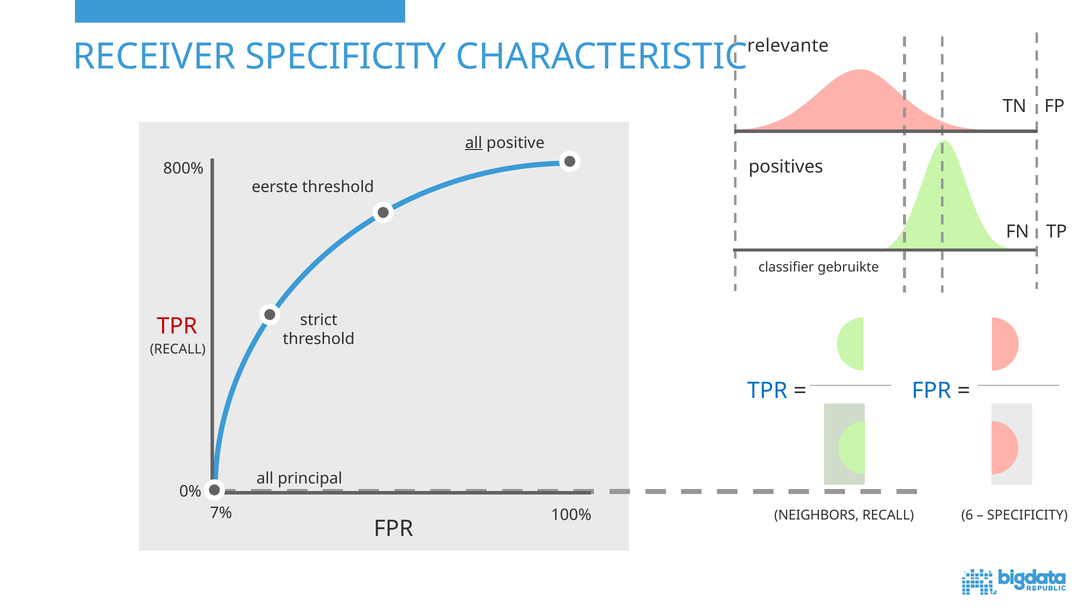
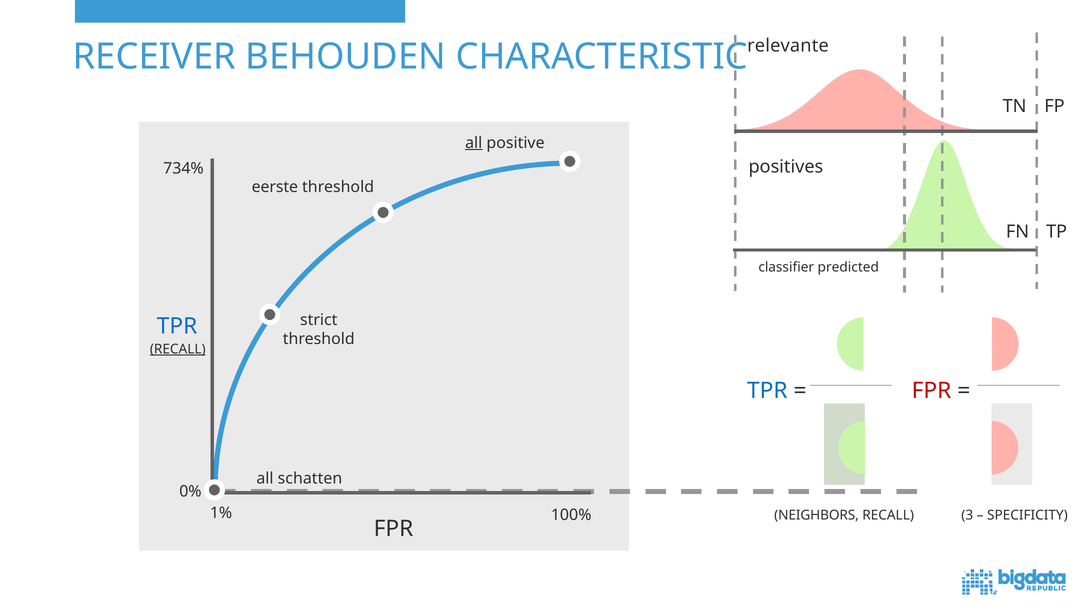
RECEIVER SPECIFICITY: SPECIFICITY -> BEHOUDEN
800%: 800% -> 734%
gebruikte: gebruikte -> predicted
TPR at (177, 327) colour: red -> blue
RECALL at (178, 350) underline: none -> present
FPR at (932, 391) colour: blue -> red
principal: principal -> schatten
7%: 7% -> 1%
6: 6 -> 3
